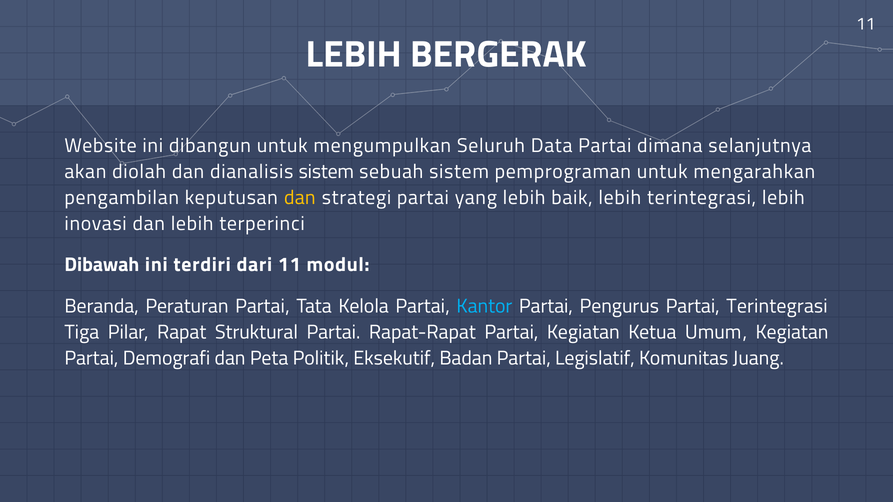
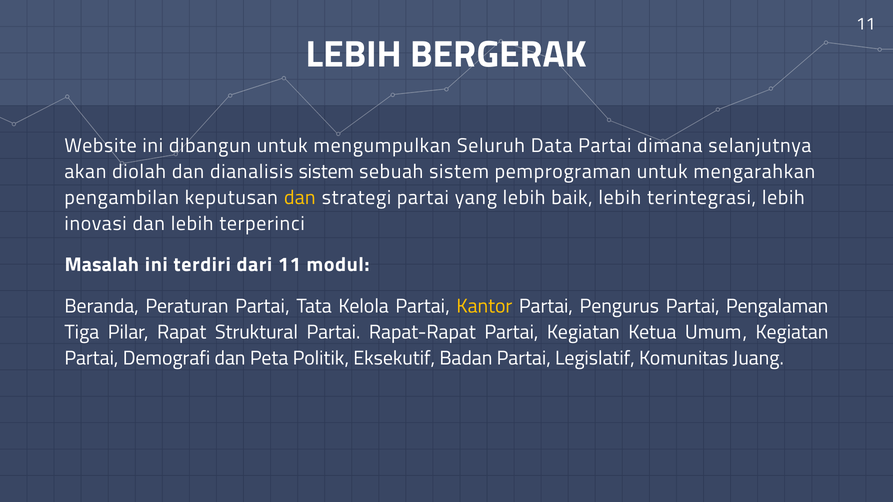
Dibawah: Dibawah -> Masalah
Kantor colour: light blue -> yellow
Partai Terintegrasi: Terintegrasi -> Pengalaman
